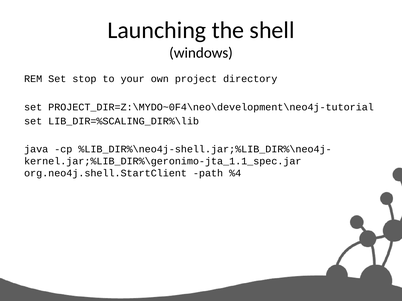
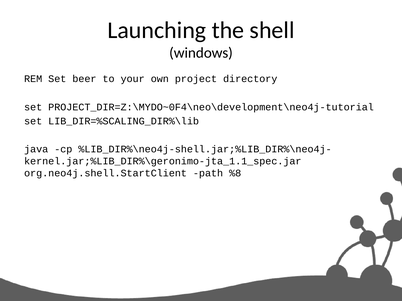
stop: stop -> beer
%4: %4 -> %8
